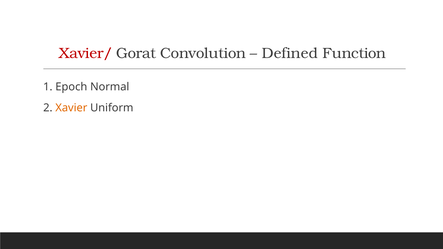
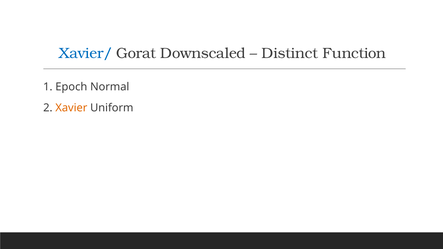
Xavier/ colour: red -> blue
Convolution: Convolution -> Downscaled
Defined: Defined -> Distinct
